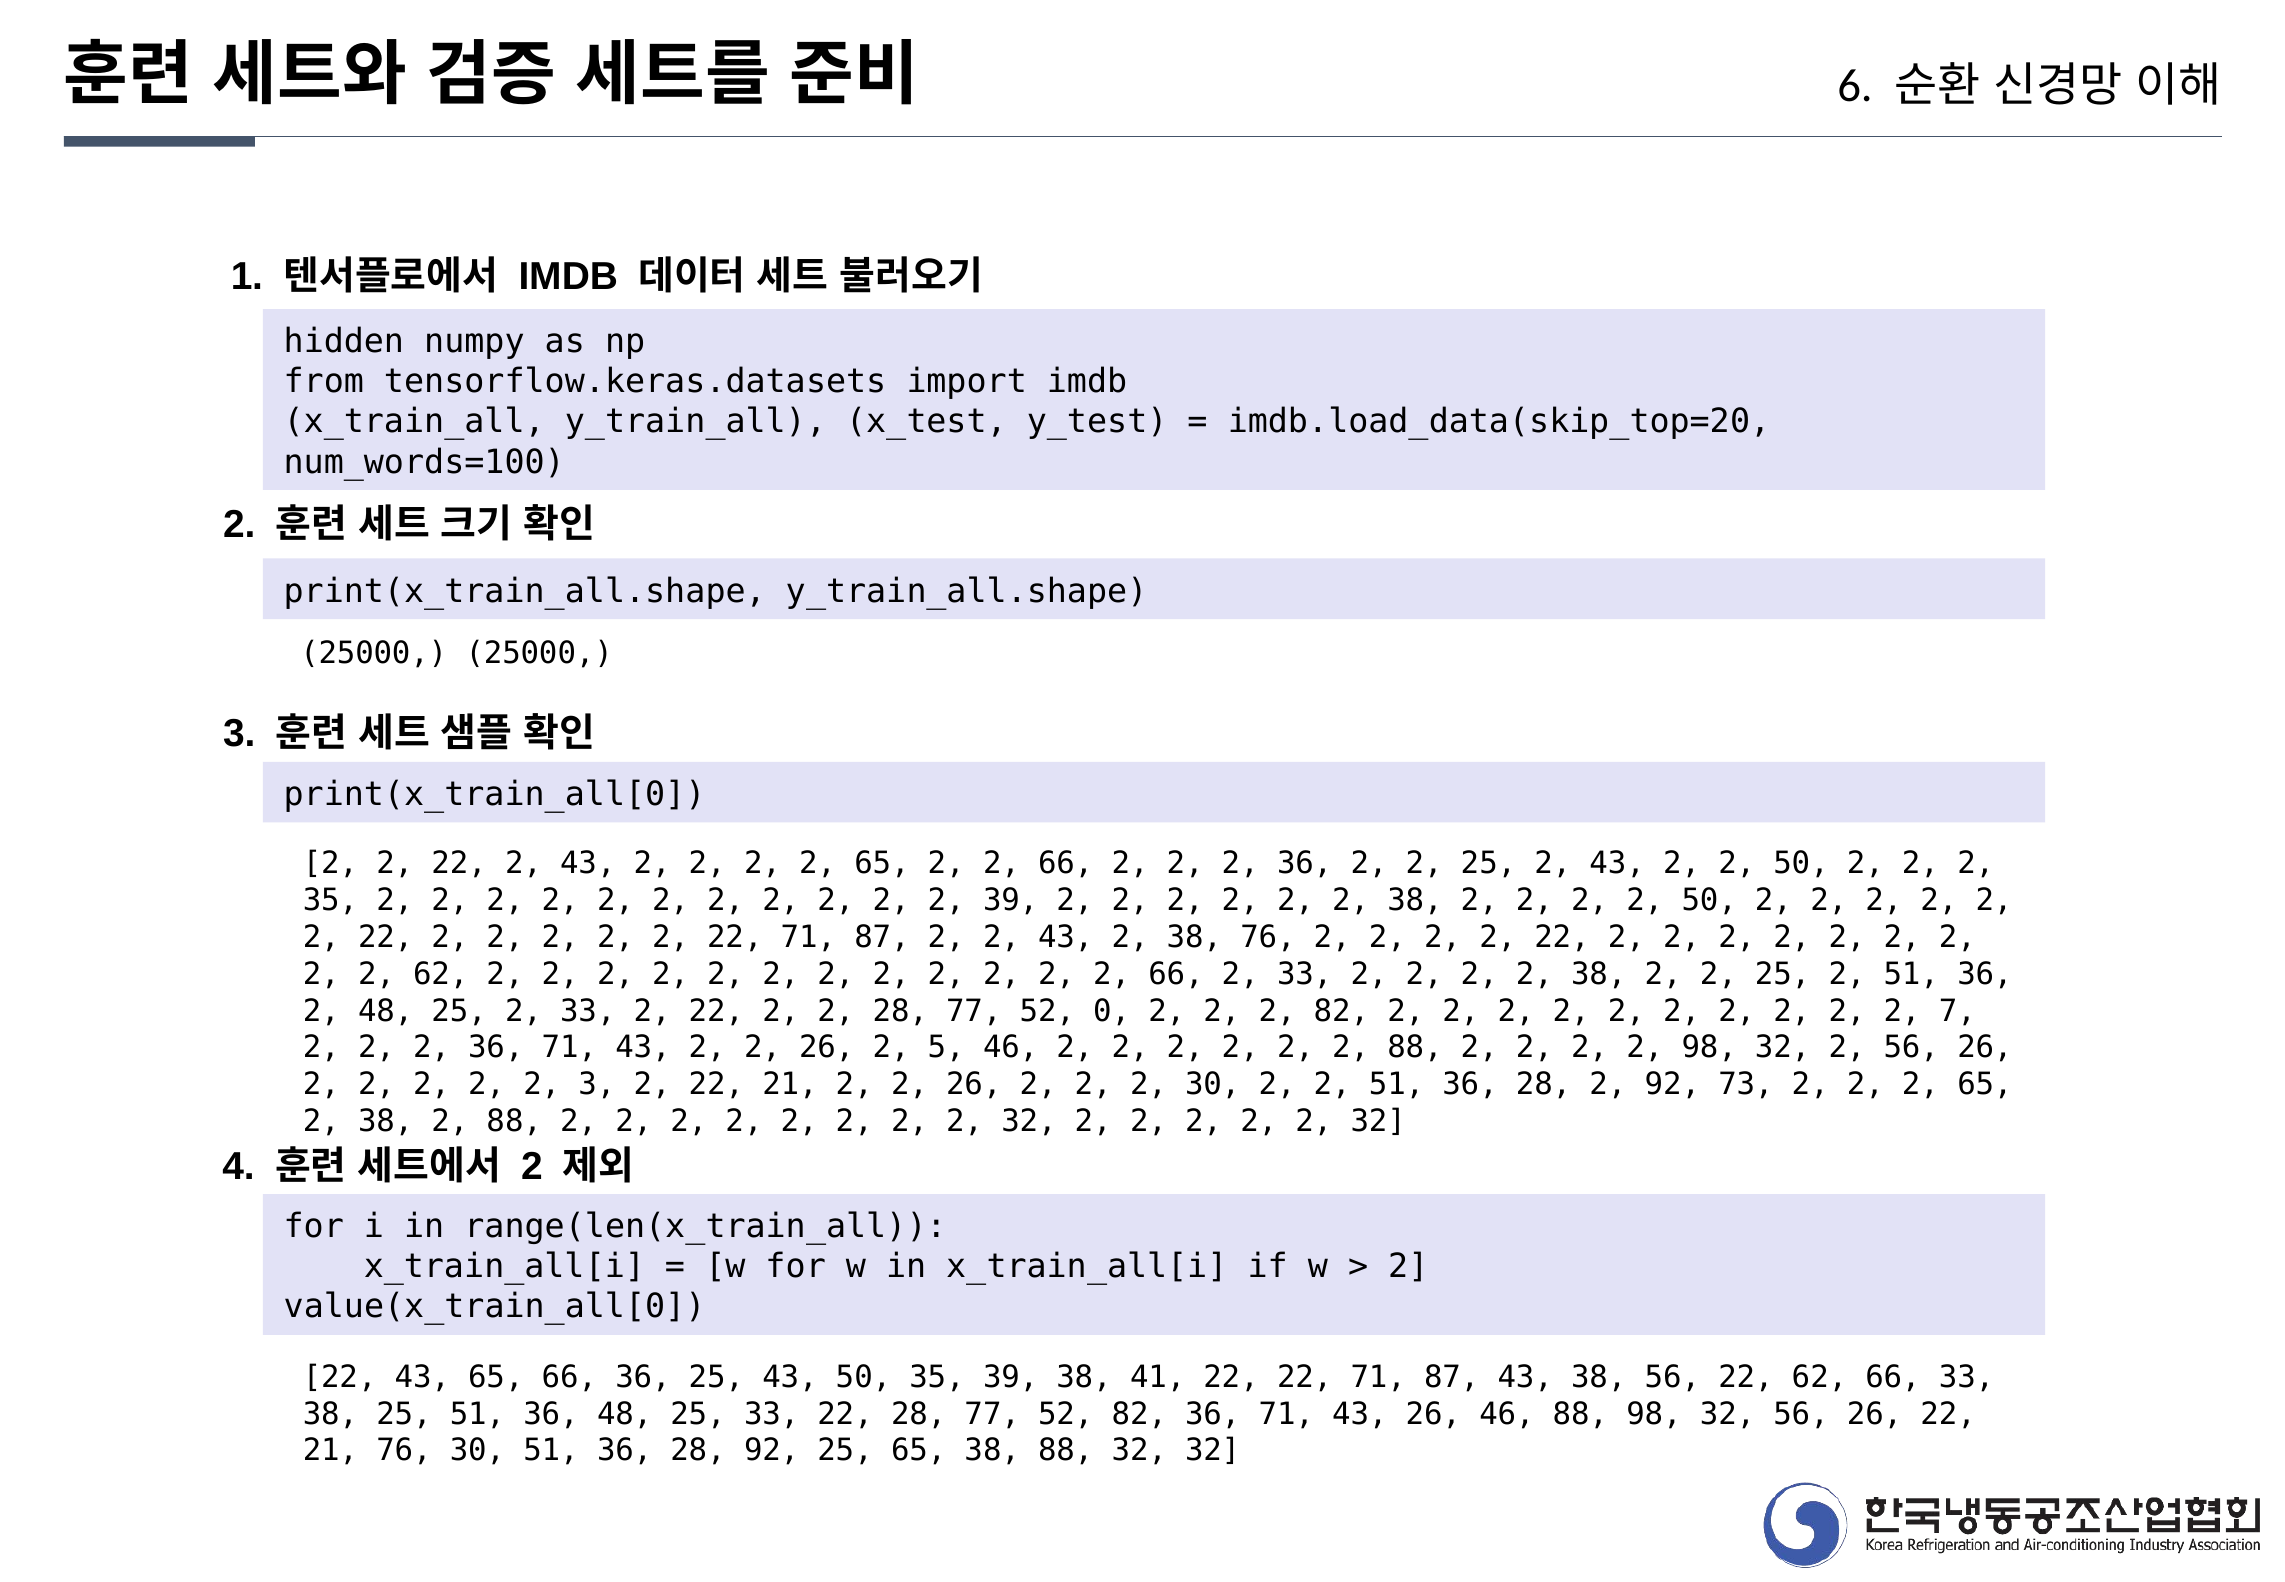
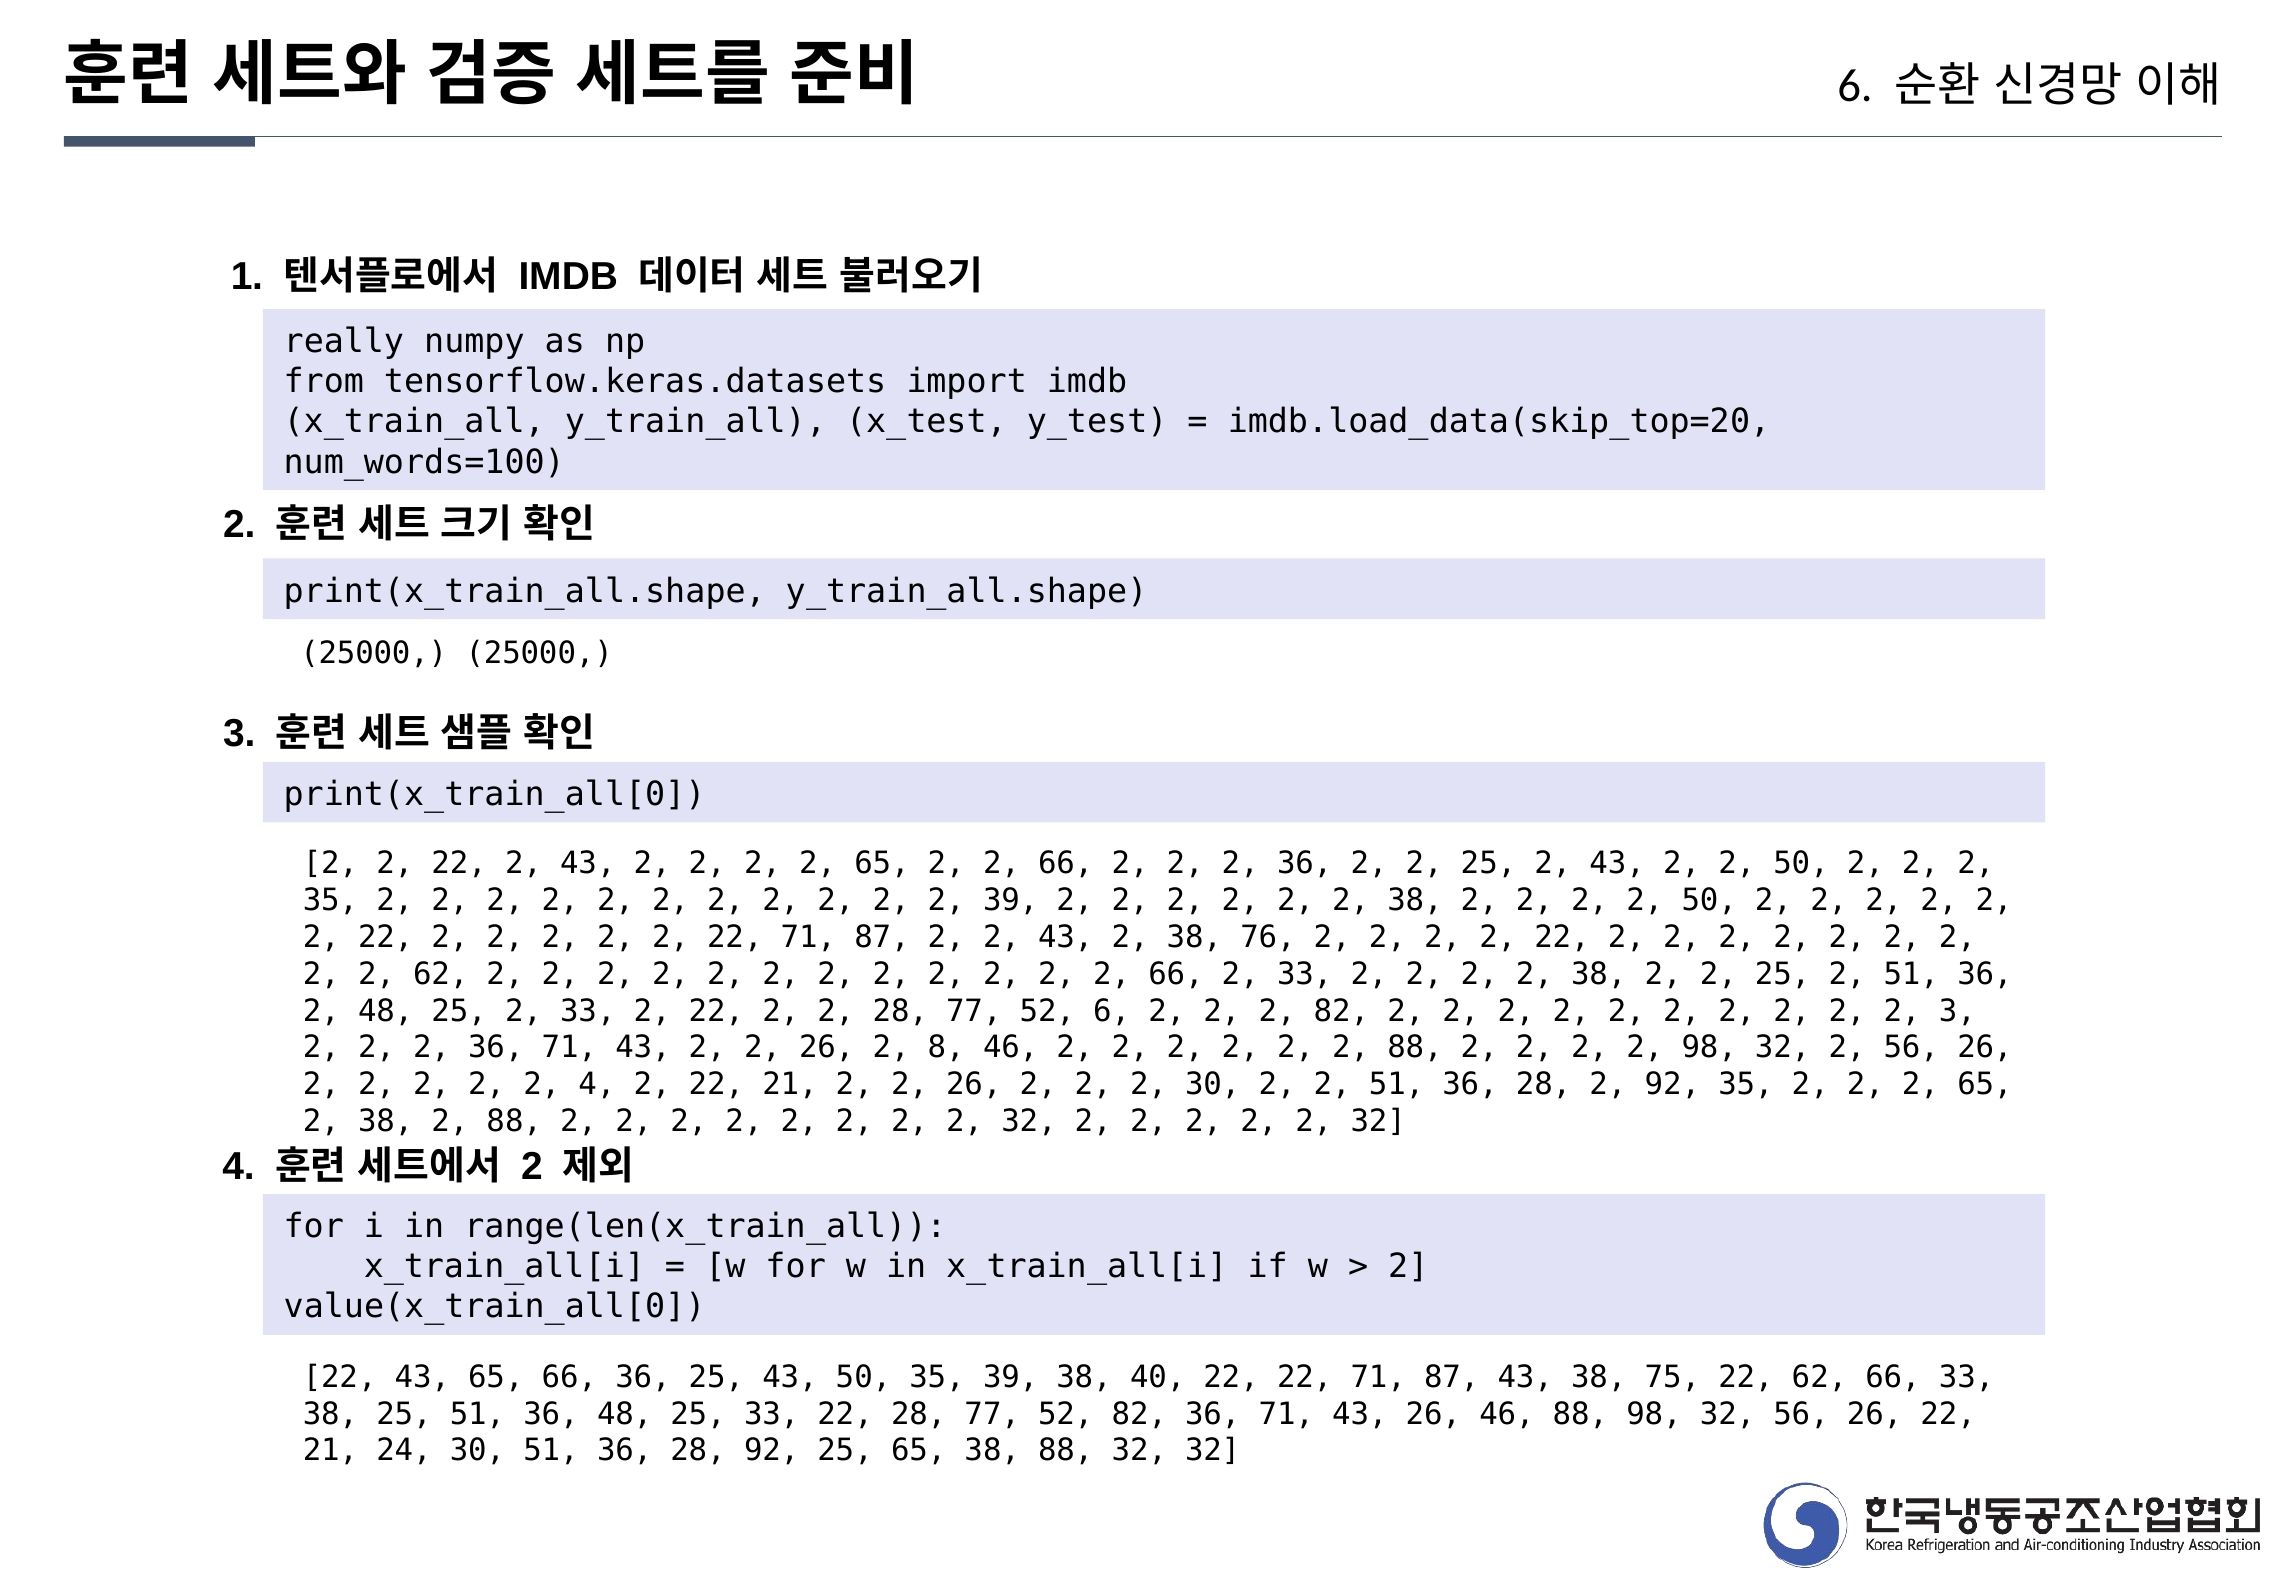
hidden: hidden -> really
52 0: 0 -> 6
2 7: 7 -> 3
5: 5 -> 8
2 3: 3 -> 4
92 73: 73 -> 35
41: 41 -> 40
38 56: 56 -> 75
21 76: 76 -> 24
